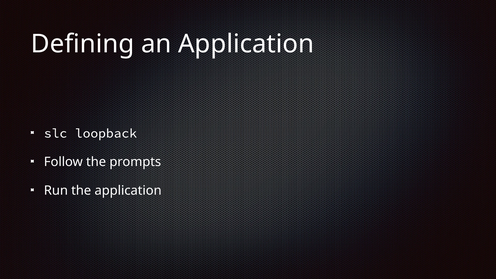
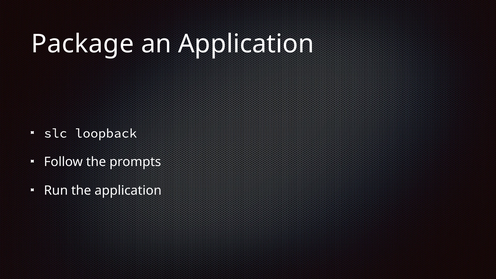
Defining: Defining -> Package
